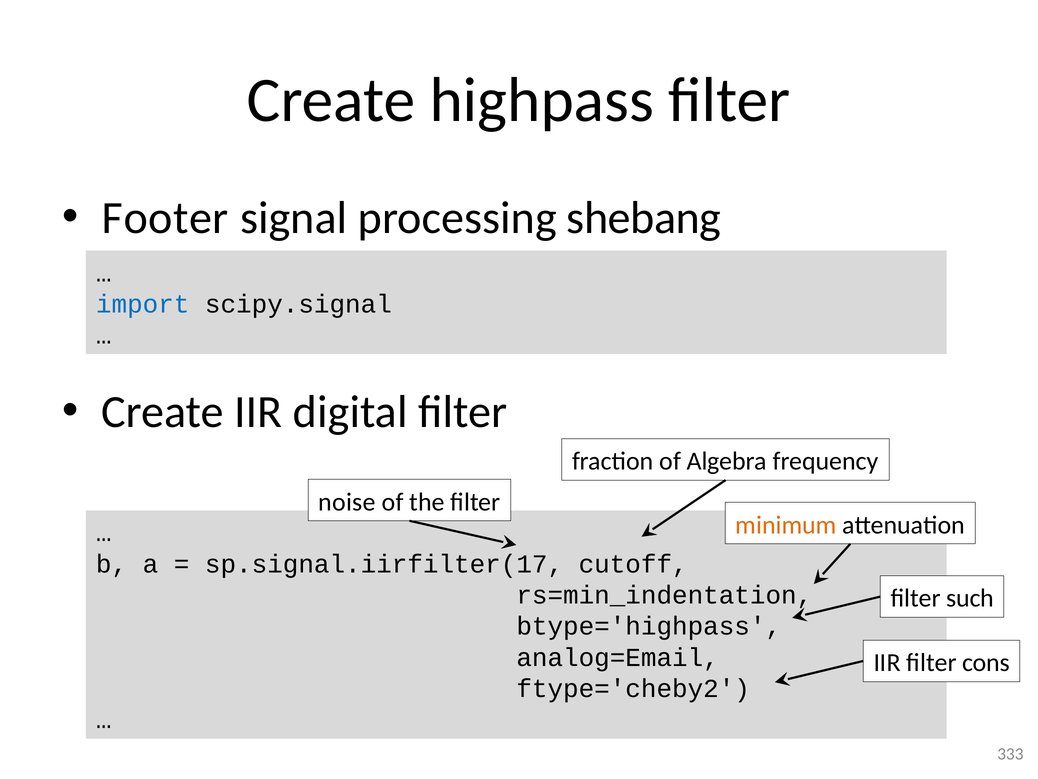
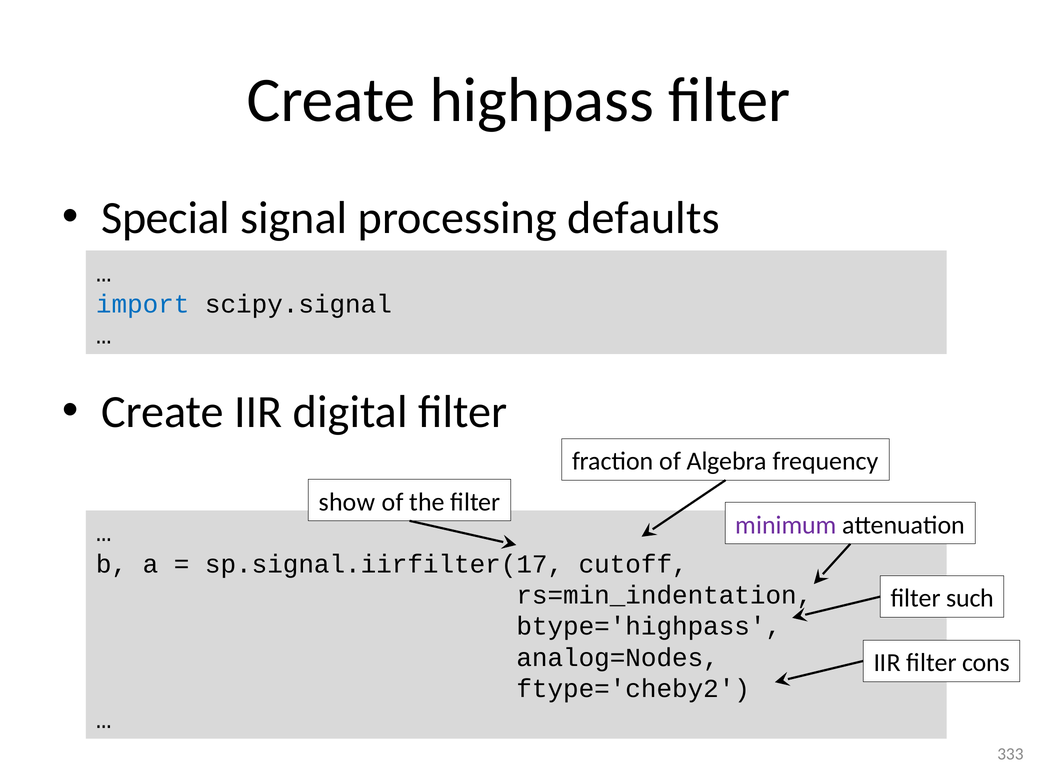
Footer: Footer -> Special
shebang: shebang -> defaults
noise: noise -> show
minimum colour: orange -> purple
analog=Email: analog=Email -> analog=Nodes
